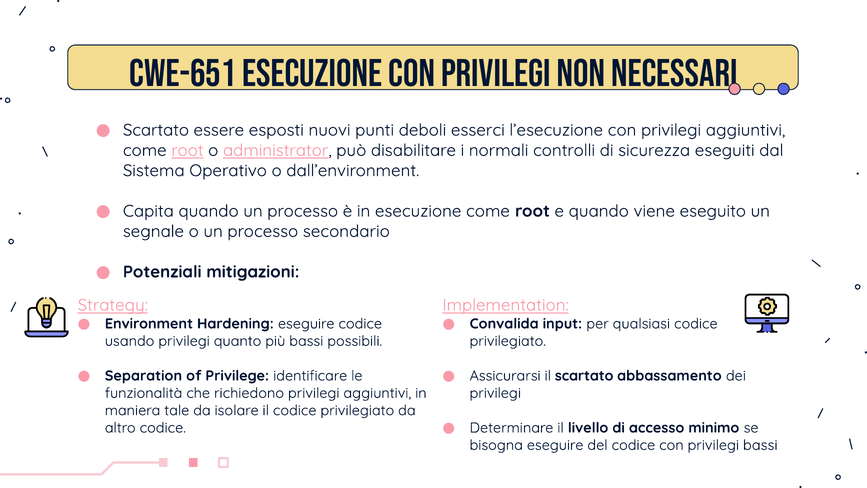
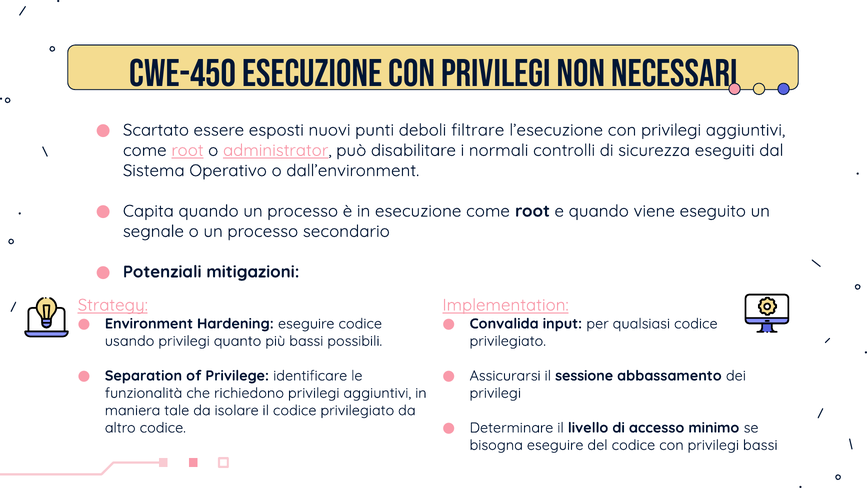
CWE-651: CWE-651 -> CWE-450
esserci: esserci -> filtrare
il scartato: scartato -> sessione
